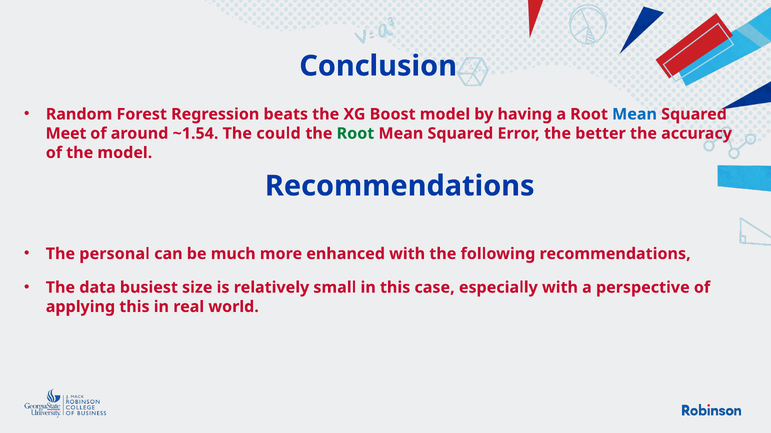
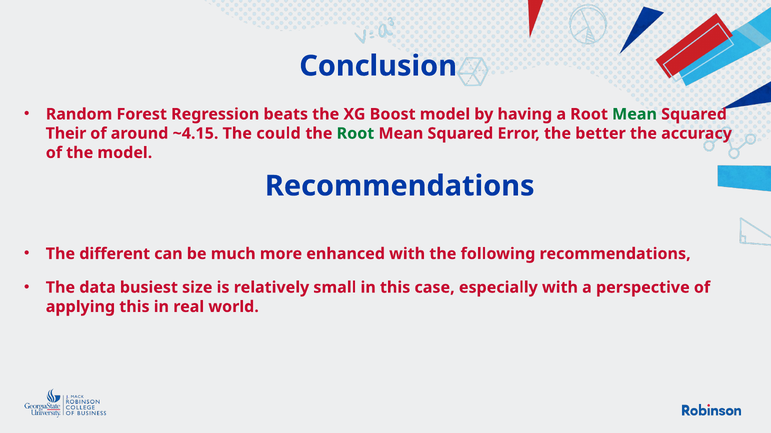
Mean at (635, 114) colour: blue -> green
Meet: Meet -> Their
~1.54: ~1.54 -> ~4.15
personal: personal -> different
